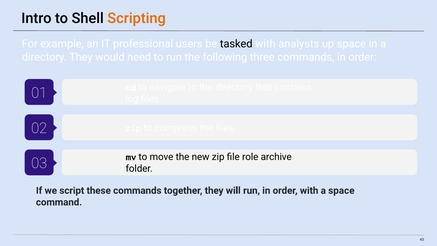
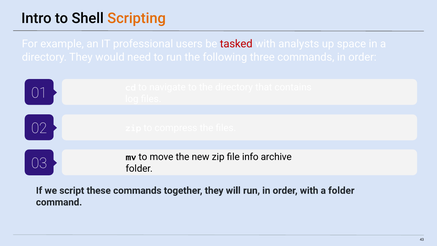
tasked colour: black -> red
role: role -> info
a space: space -> folder
